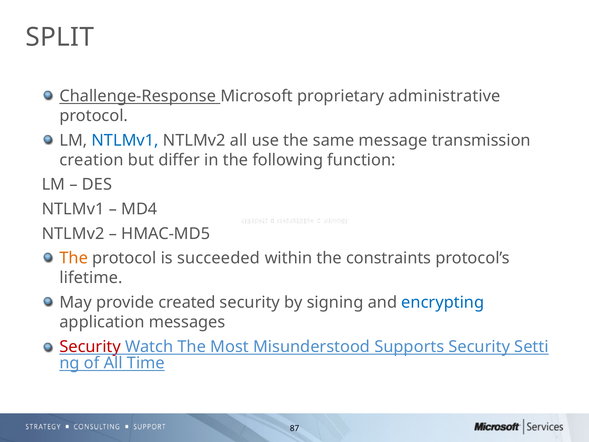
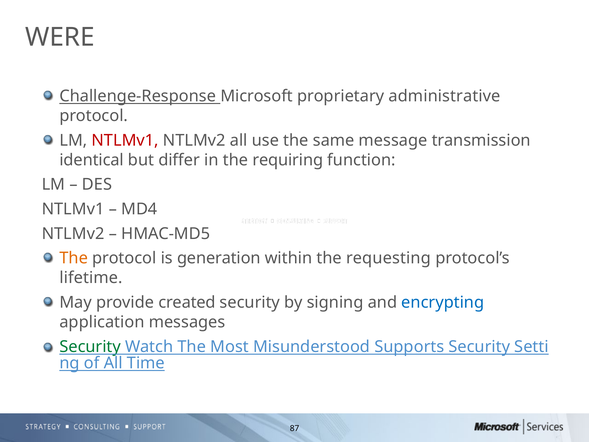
SPLIT: SPLIT -> WERE
NTLMv1 at (125, 140) colour: blue -> red
creation: creation -> identical
following: following -> requiring
succeeded: succeeded -> generation
constraints: constraints -> requesting
Security at (90, 346) colour: red -> green
